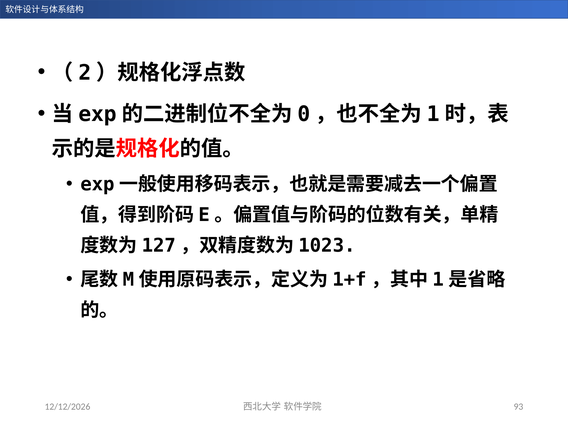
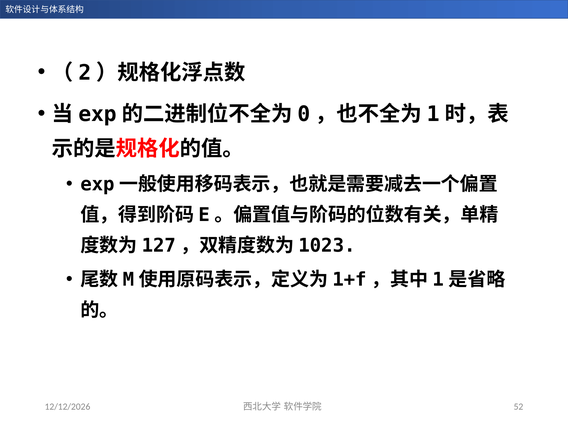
93: 93 -> 52
